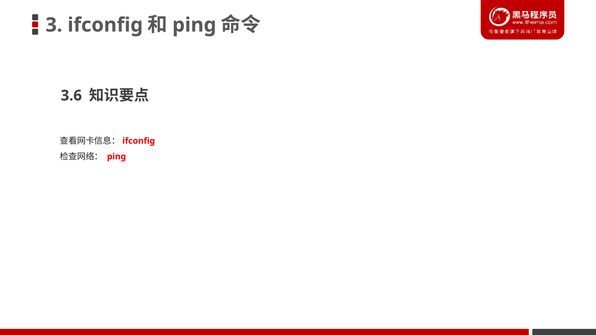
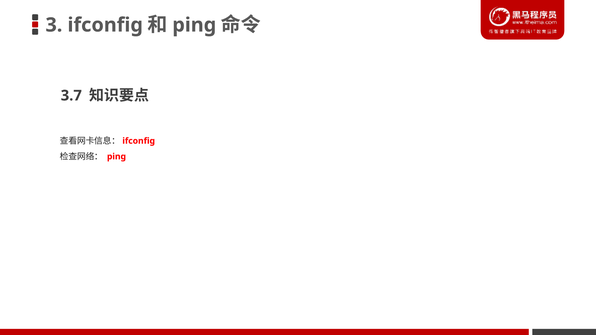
3.6: 3.6 -> 3.7
